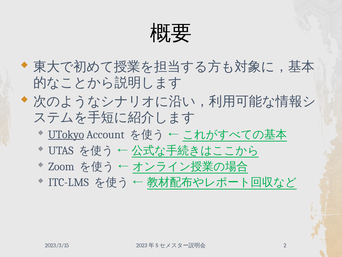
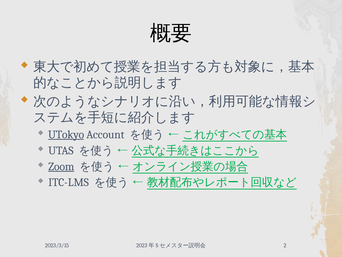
Zoom underline: none -> present
